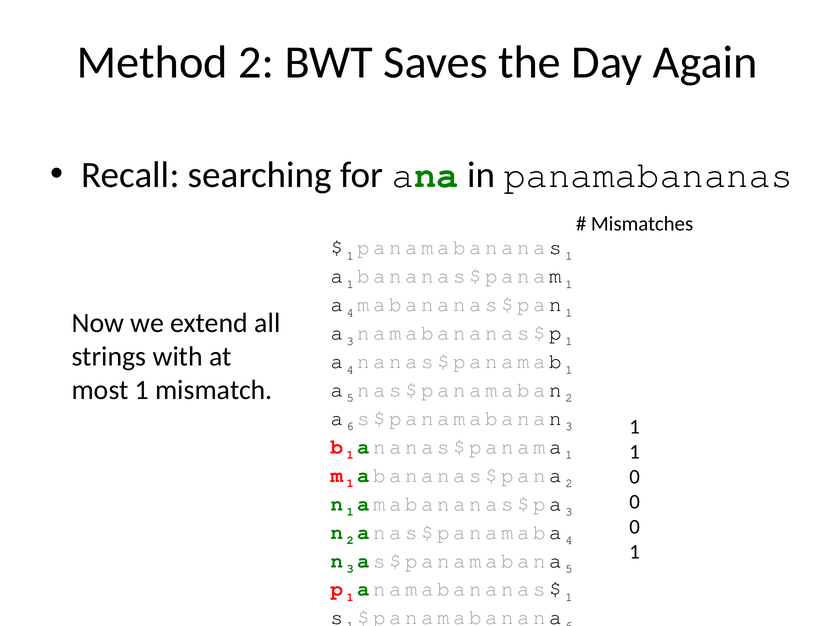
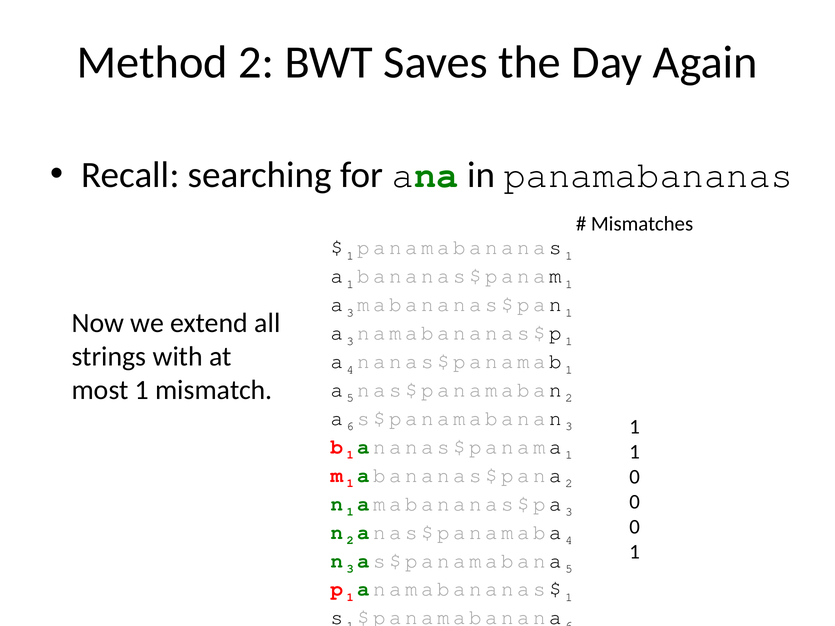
4 at (350, 313): 4 -> 3
